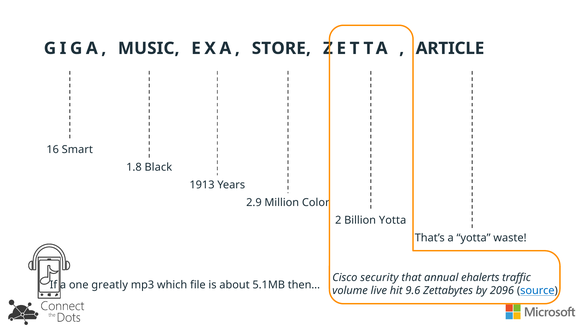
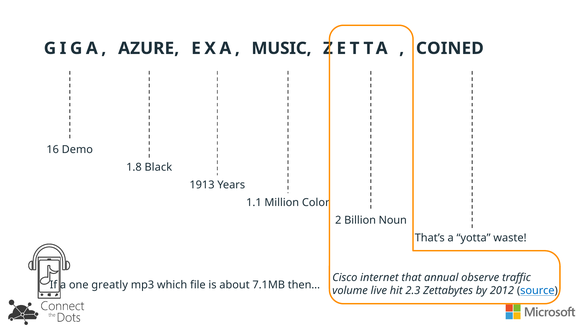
MUSIC: MUSIC -> AZURE
STORE: STORE -> MUSIC
ARTICLE: ARTICLE -> COINED
Smart: Smart -> Demo
2.9: 2.9 -> 1.1
Billion Yotta: Yotta -> Noun
security: security -> internet
ehalerts: ehalerts -> observe
5.1MB: 5.1MB -> 7.1MB
9.6: 9.6 -> 2.3
2096: 2096 -> 2012
